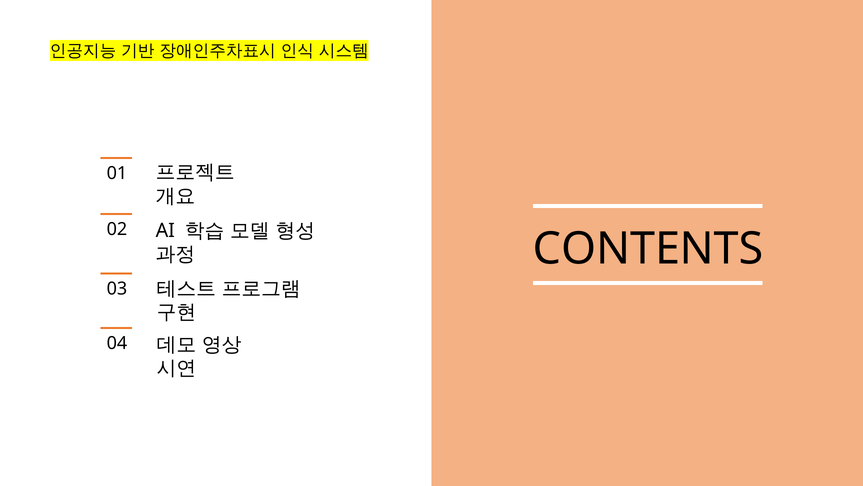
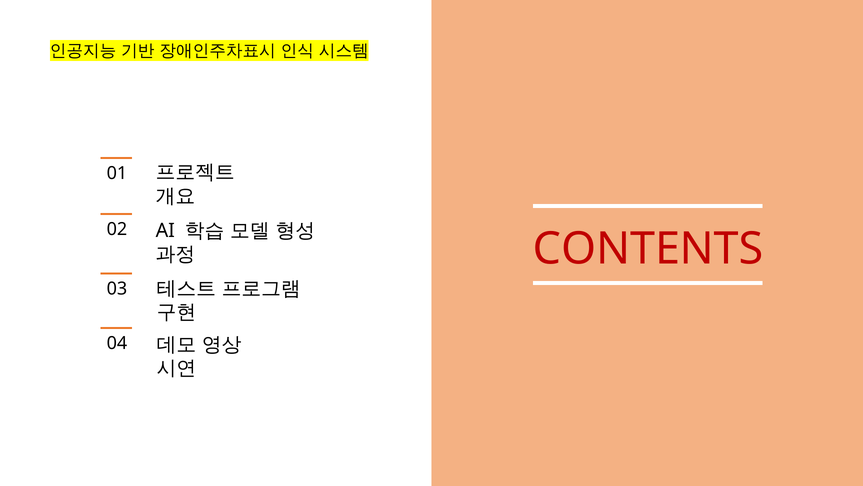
CONTENTS colour: black -> red
